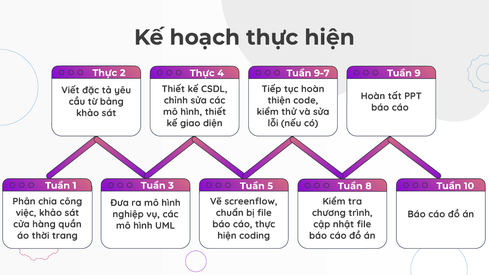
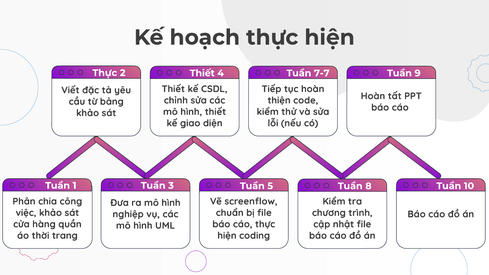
Thực at (202, 73): Thực -> Thiết
9-7: 9-7 -> 7-7
